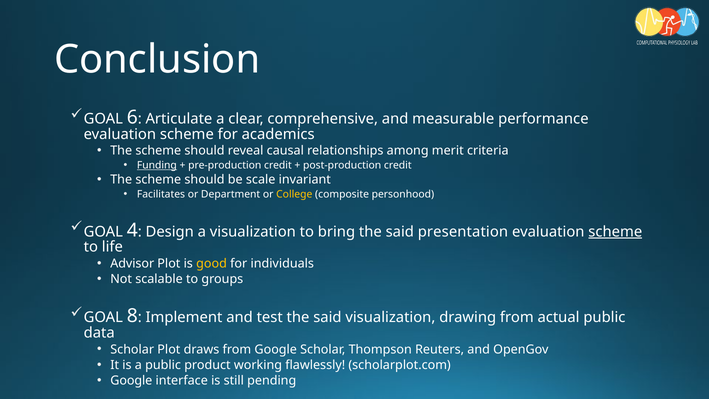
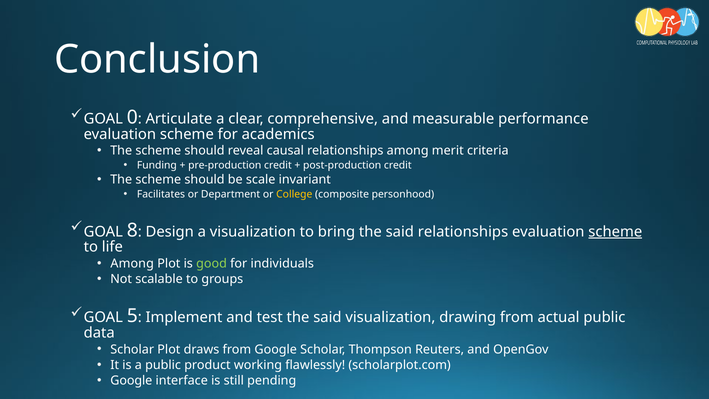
6: 6 -> 0
Funding underline: present -> none
4: 4 -> 8
said presentation: presentation -> relationships
Advisor at (132, 263): Advisor -> Among
good colour: yellow -> light green
8: 8 -> 5
